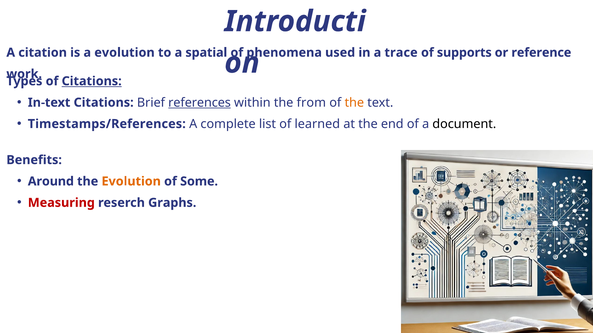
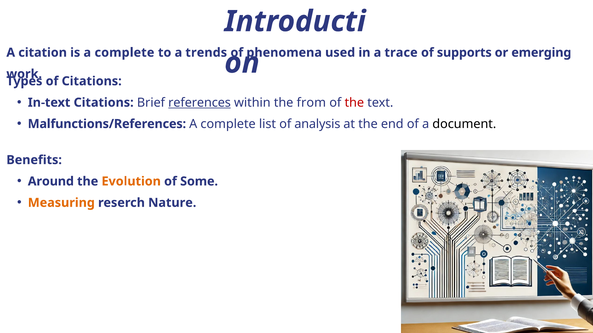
is a evolution: evolution -> complete
spatial: spatial -> trends
reference: reference -> emerging
Citations at (92, 81) underline: present -> none
the at (354, 103) colour: orange -> red
Timestamps/References: Timestamps/References -> Malfunctions/References
learned: learned -> analysis
Measuring colour: red -> orange
Graphs: Graphs -> Nature
